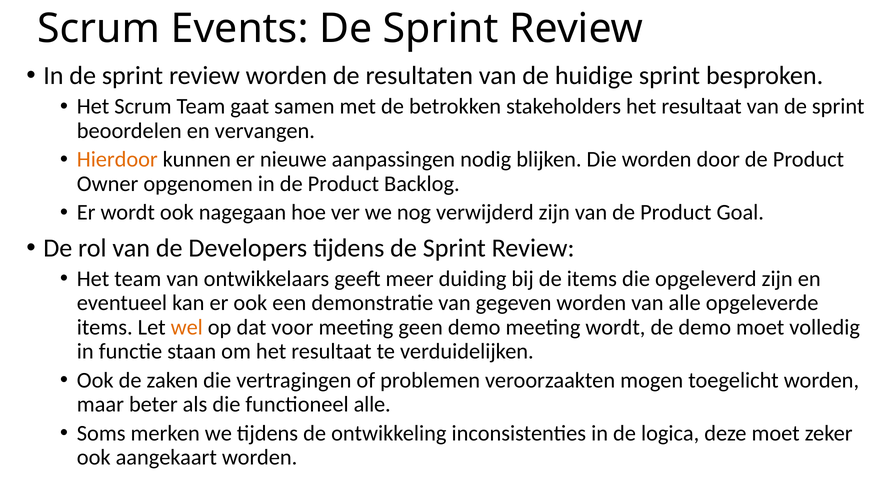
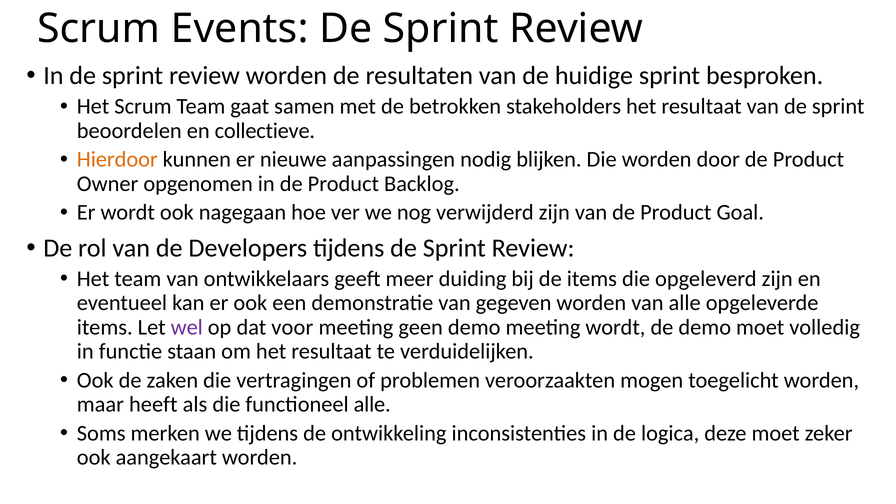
vervangen: vervangen -> collectieve
wel colour: orange -> purple
beter: beter -> heeft
